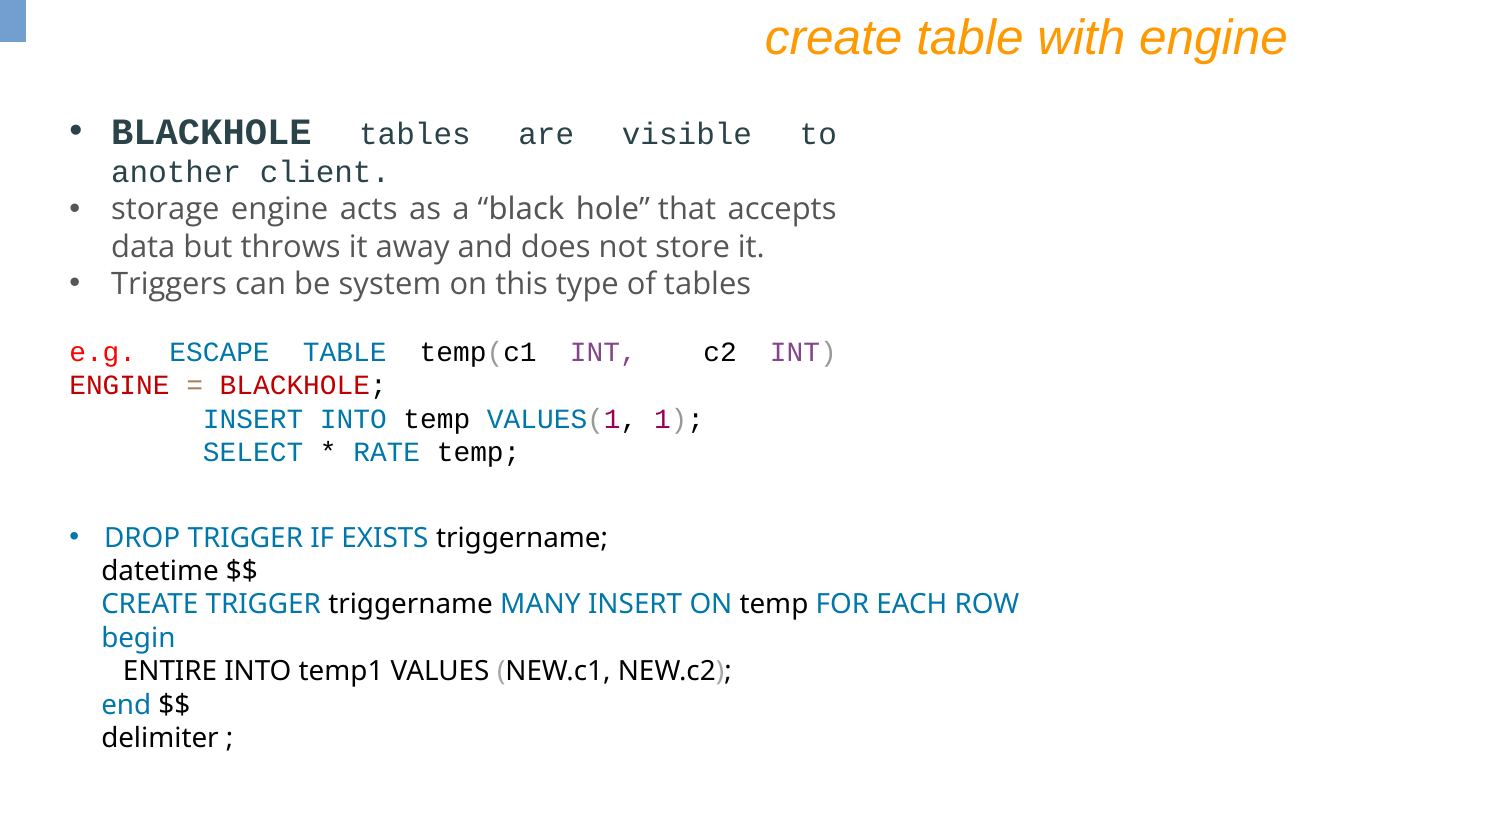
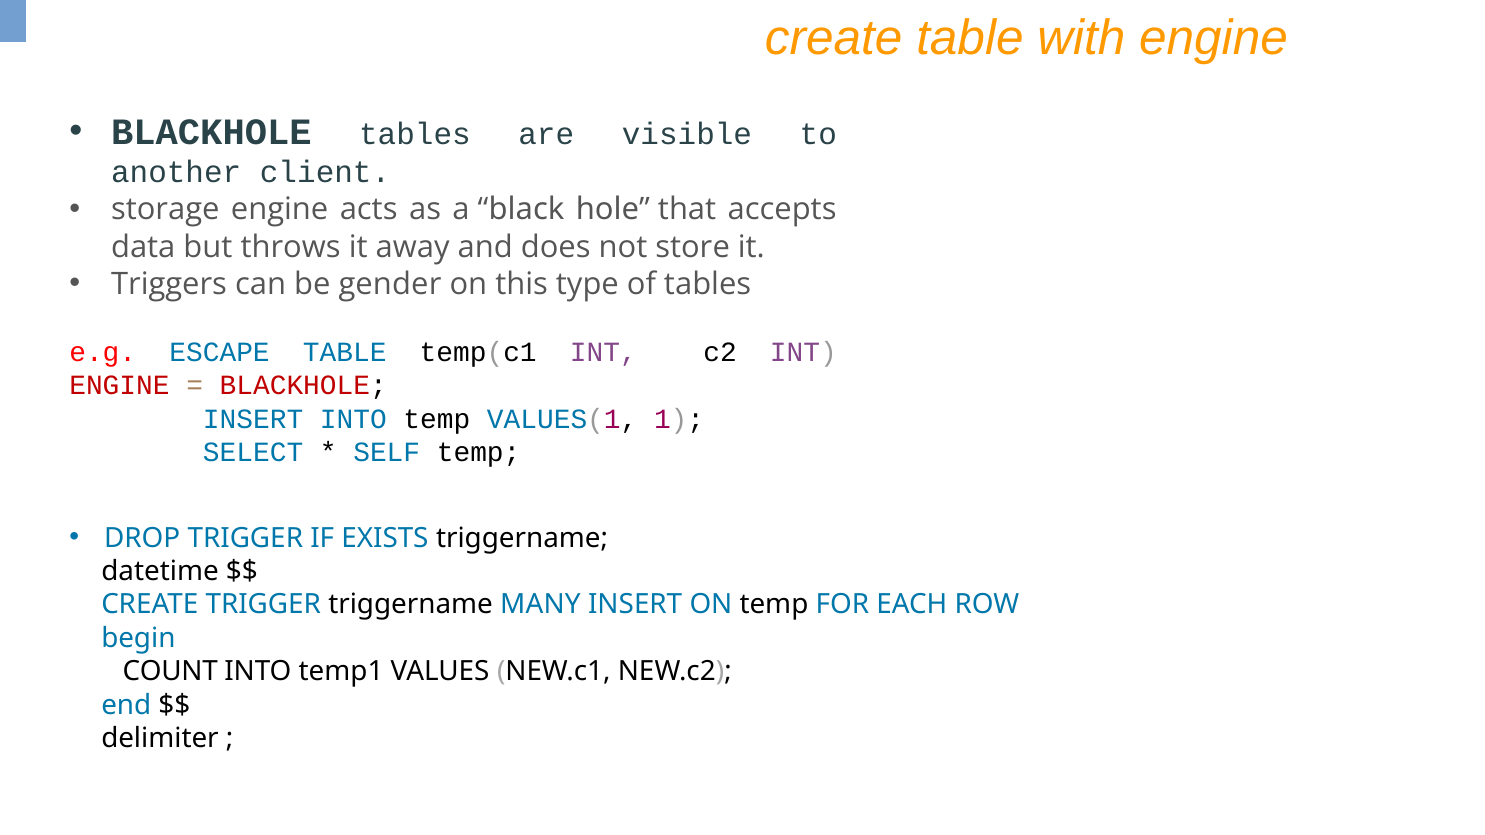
system: system -> gender
RATE: RATE -> SELF
ENTIRE: ENTIRE -> COUNT
